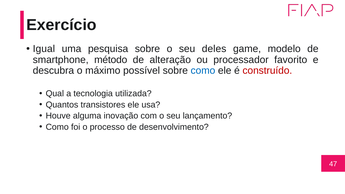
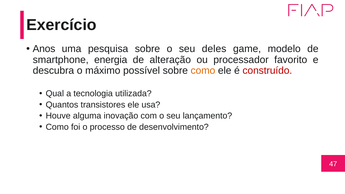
Igual: Igual -> Anos
método: método -> energia
como at (203, 71) colour: blue -> orange
